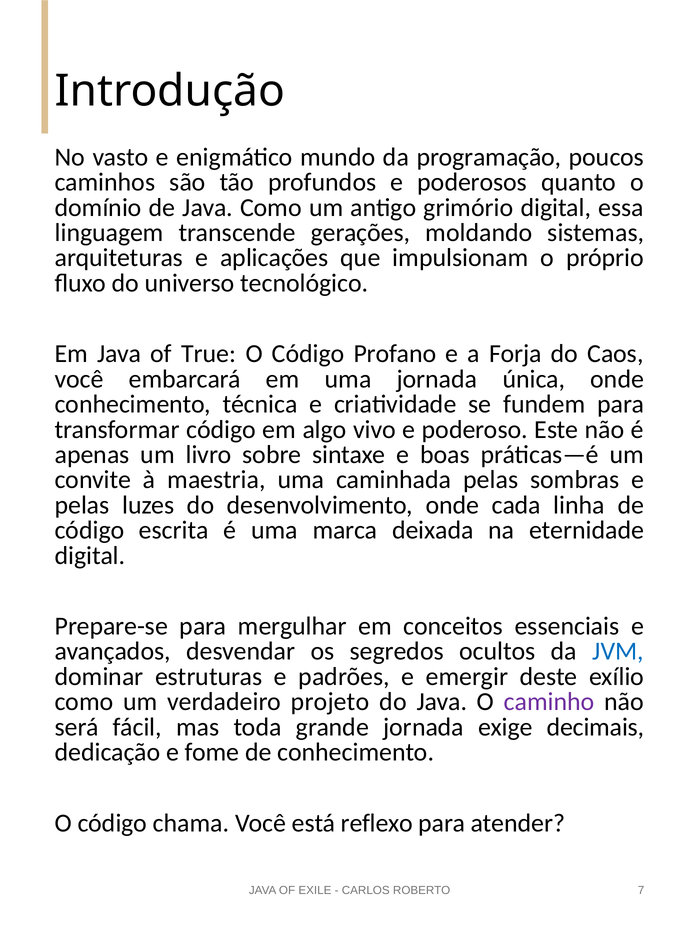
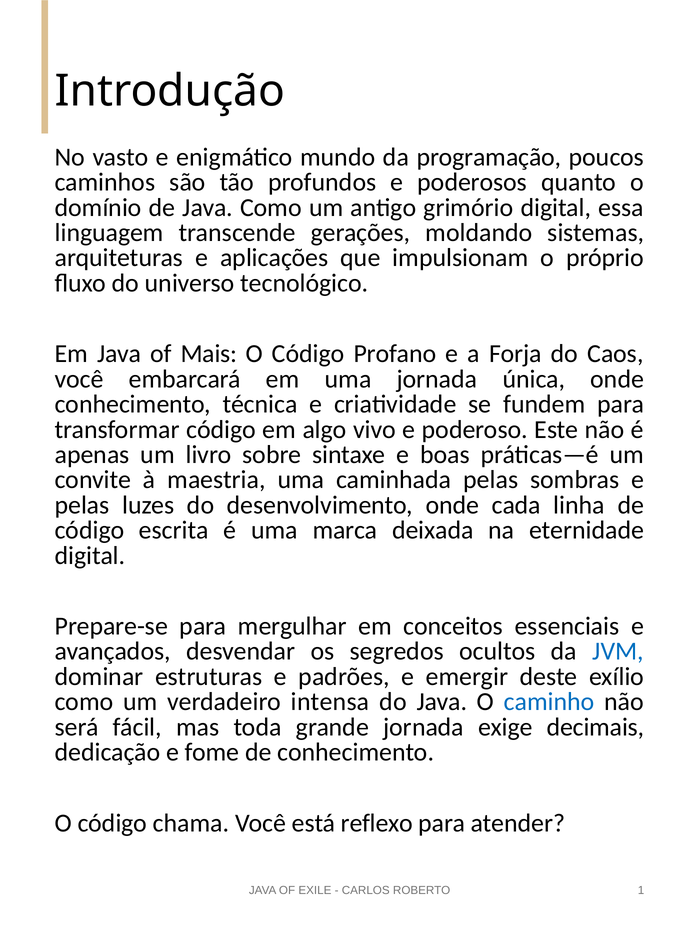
True: True -> Mais
projeto: projeto -> intensa
caminho colour: purple -> blue
7: 7 -> 1
